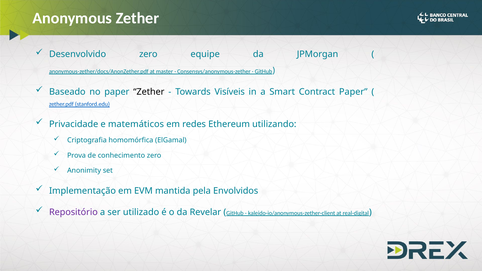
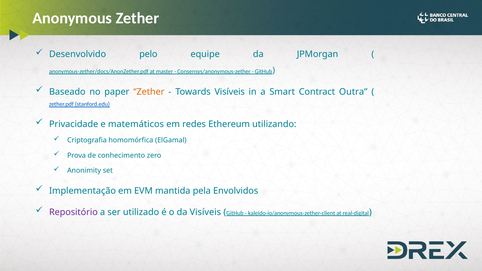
Desenvolvido zero: zero -> pelo
Zether at (149, 92) colour: black -> orange
Contract Paper: Paper -> Outra
da Revelar: Revelar -> Visíveis
